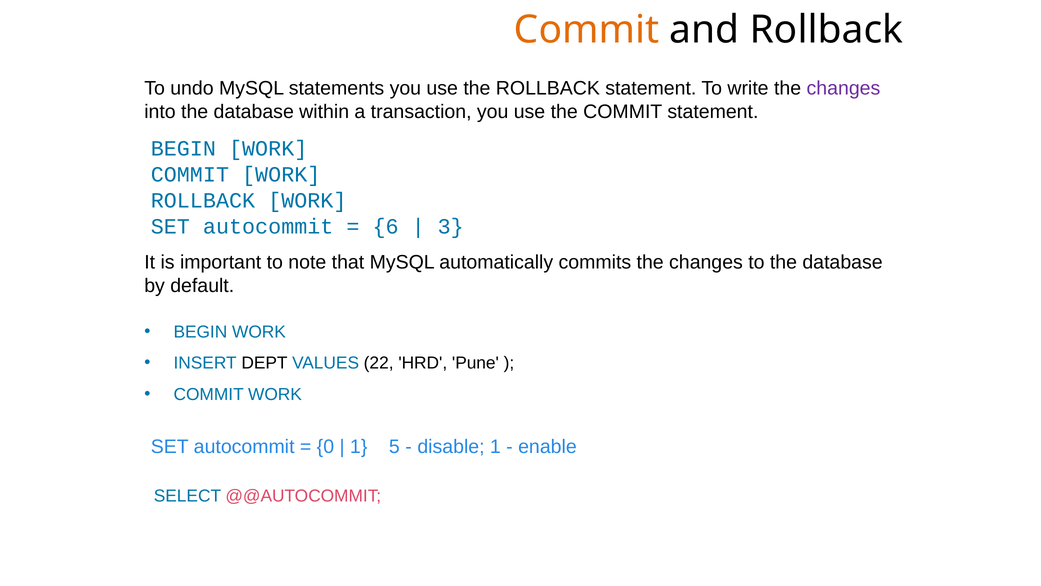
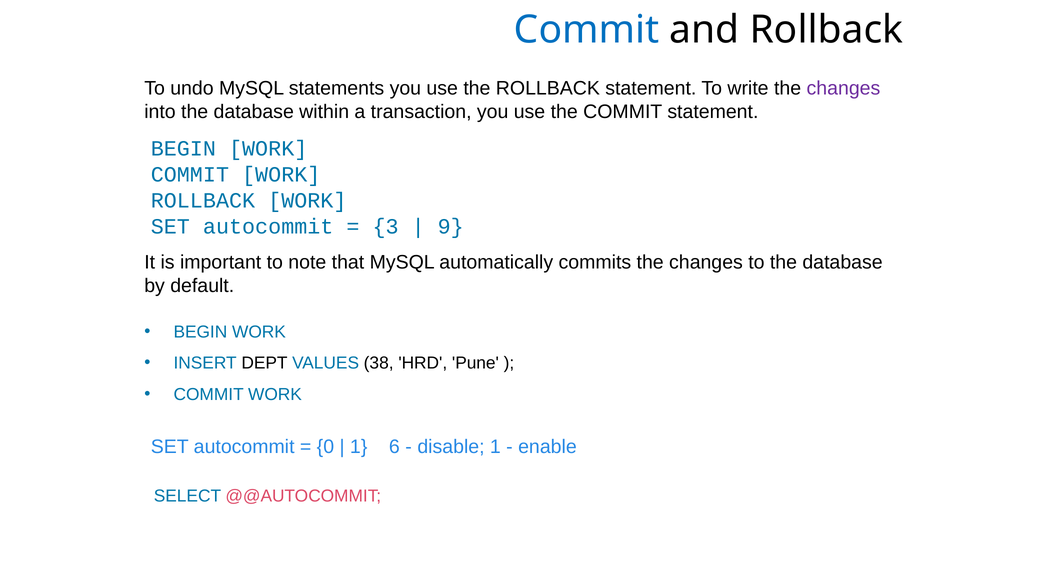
Commit at (587, 30) colour: orange -> blue
6: 6 -> 3
3: 3 -> 9
22: 22 -> 38
5: 5 -> 6
